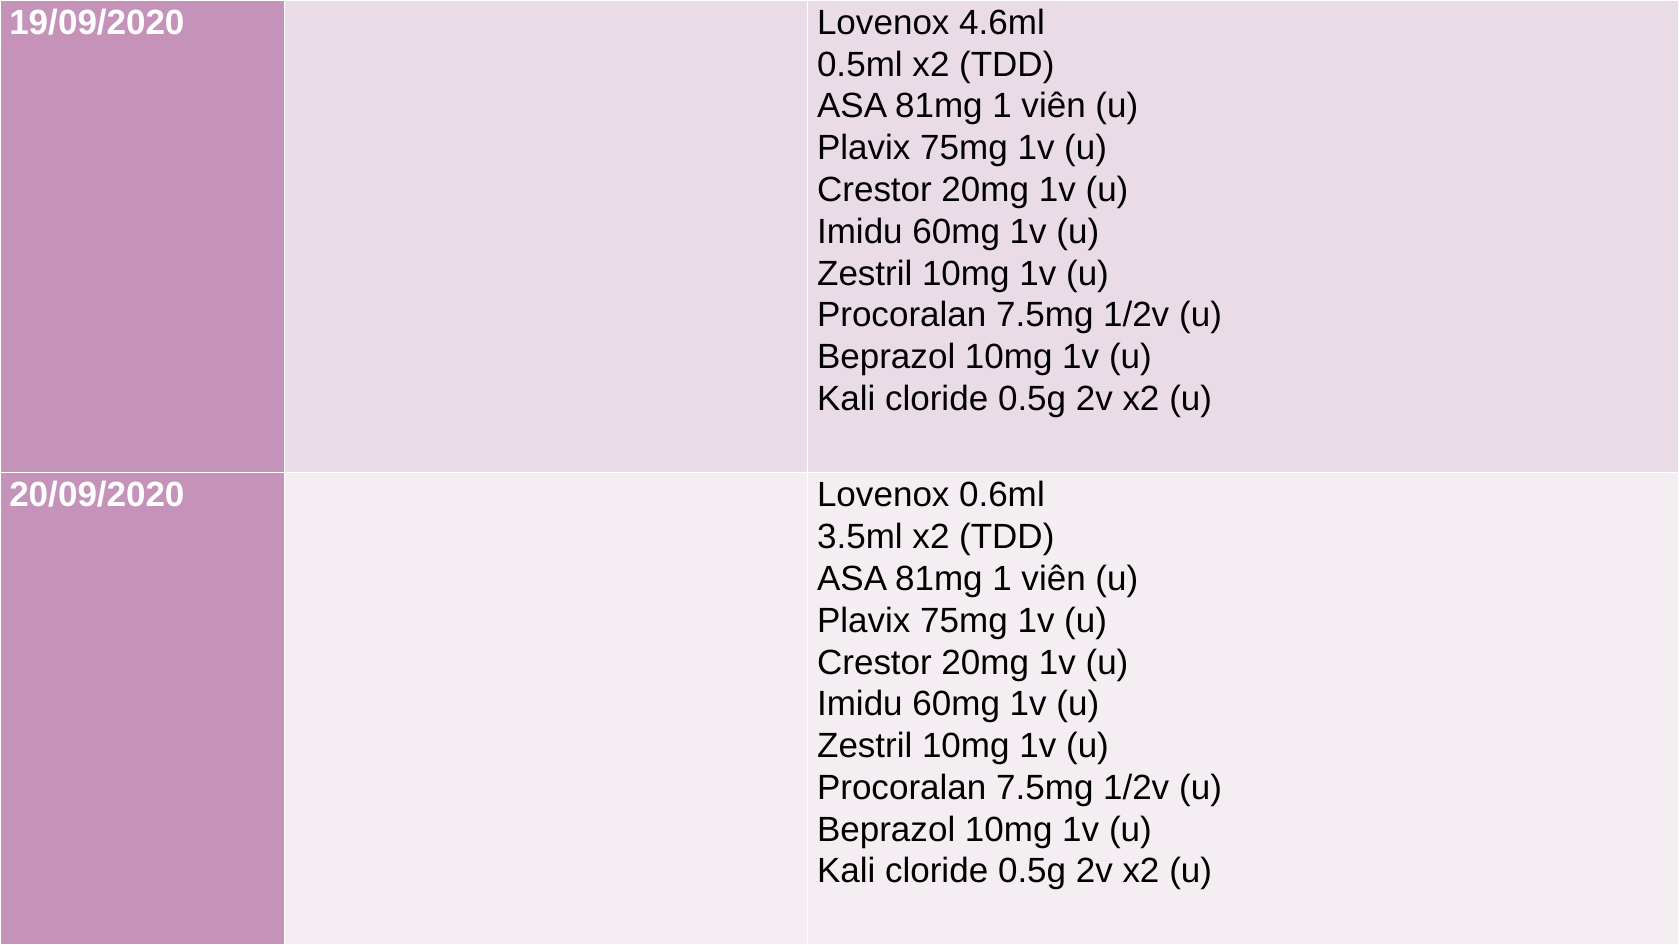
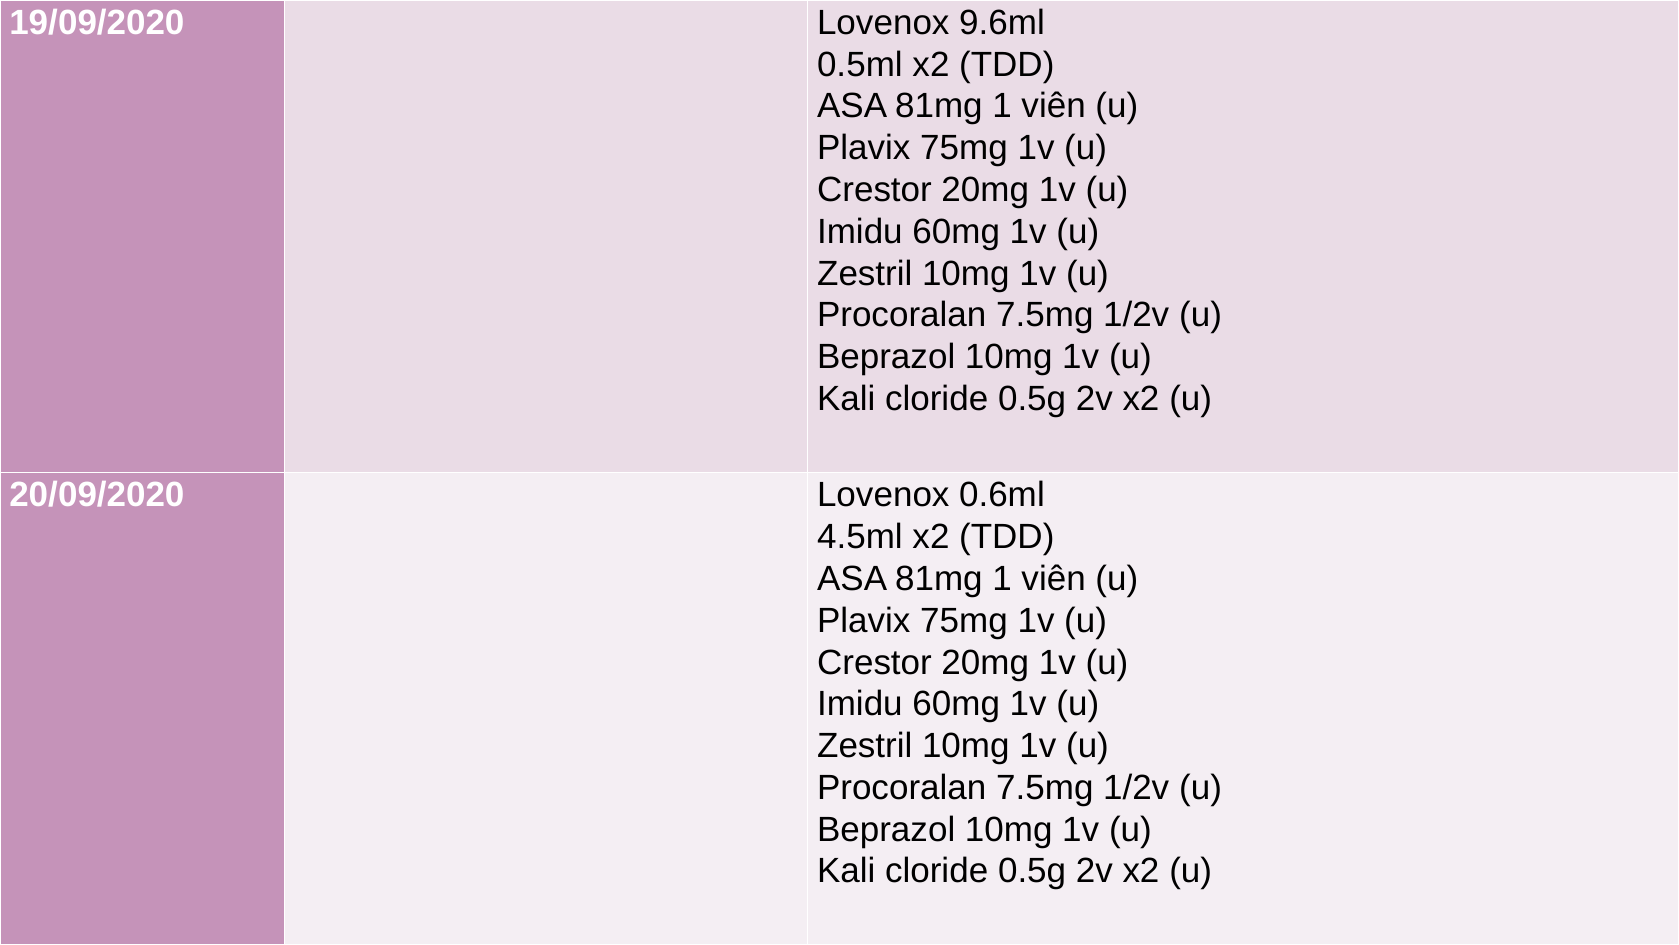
4.6ml: 4.6ml -> 9.6ml
3.5ml: 3.5ml -> 4.5ml
